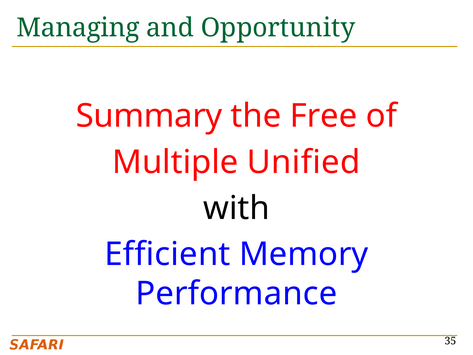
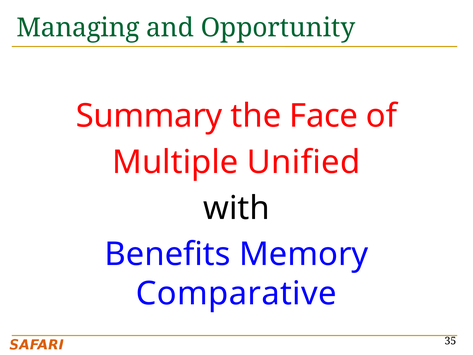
Free: Free -> Face
Efficient: Efficient -> Benefits
Performance: Performance -> Comparative
